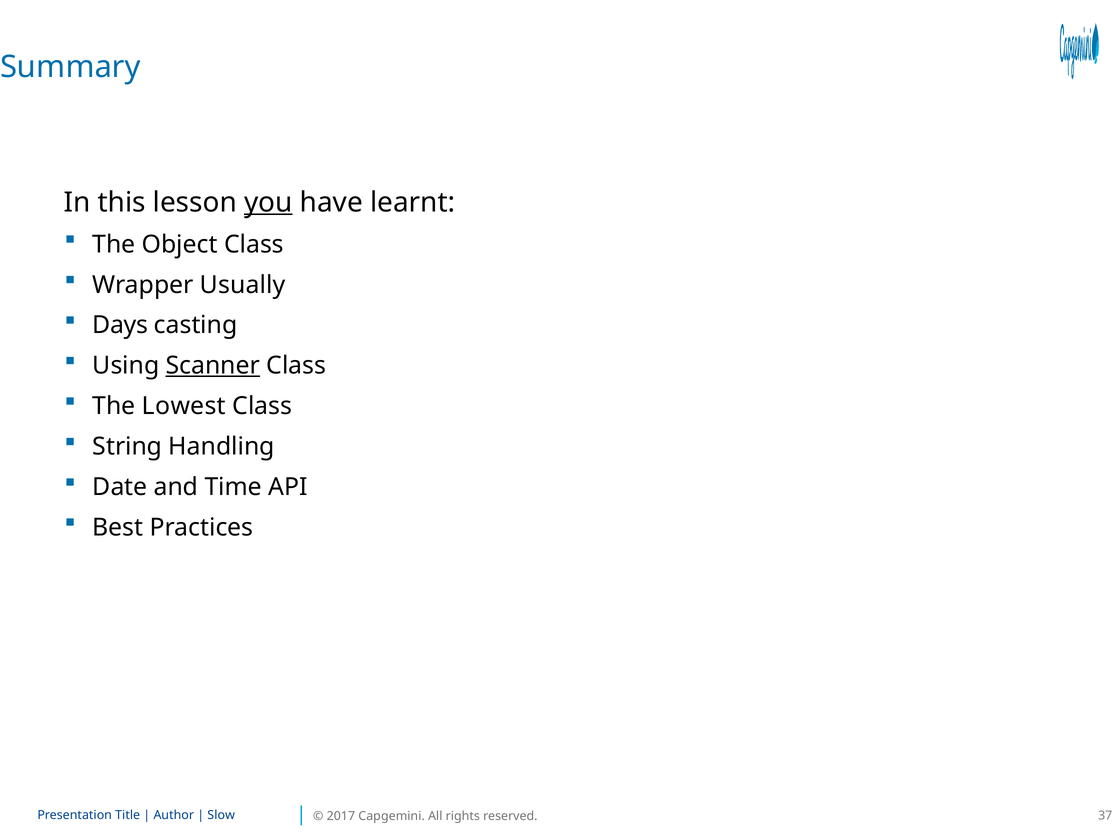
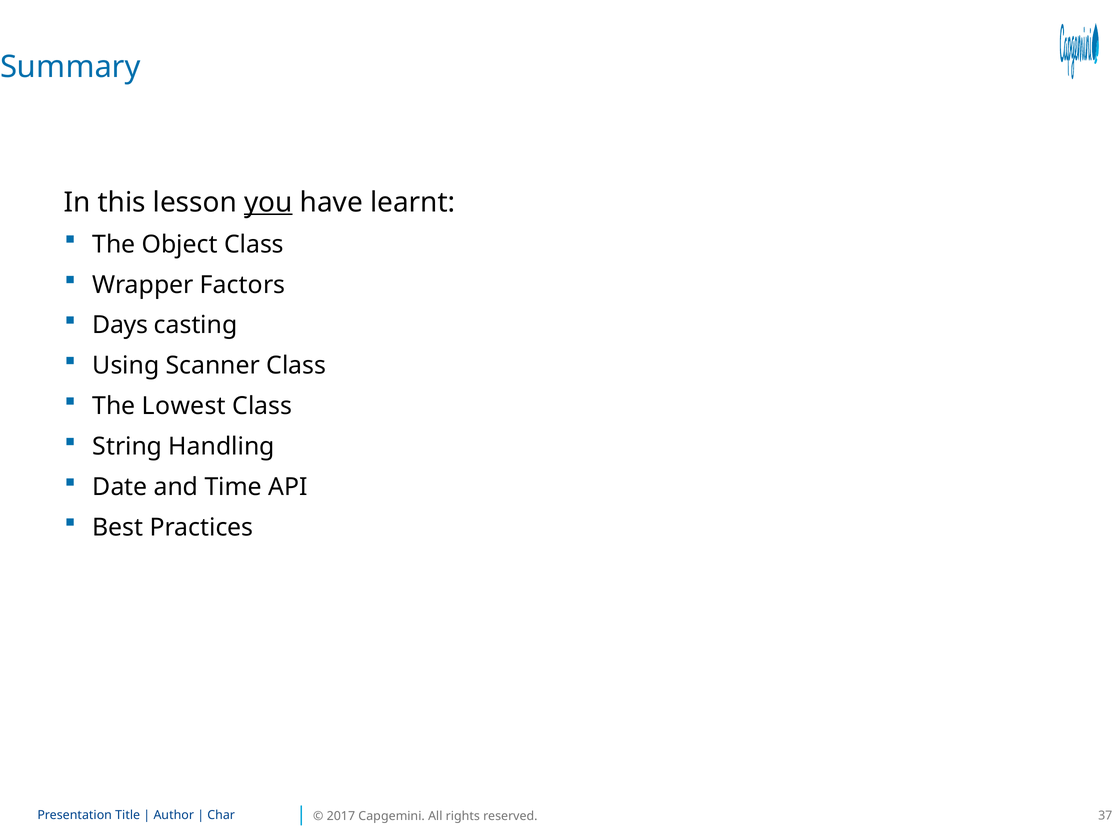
Usually: Usually -> Factors
Scanner underline: present -> none
Slow: Slow -> Char
